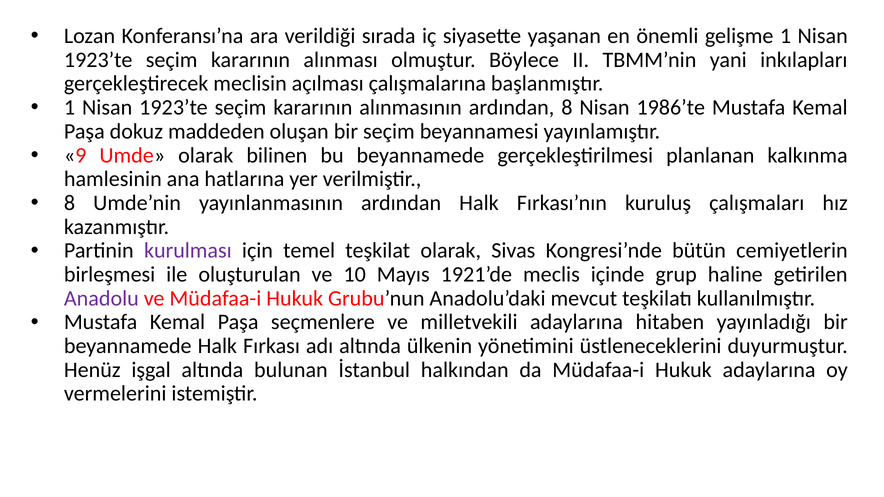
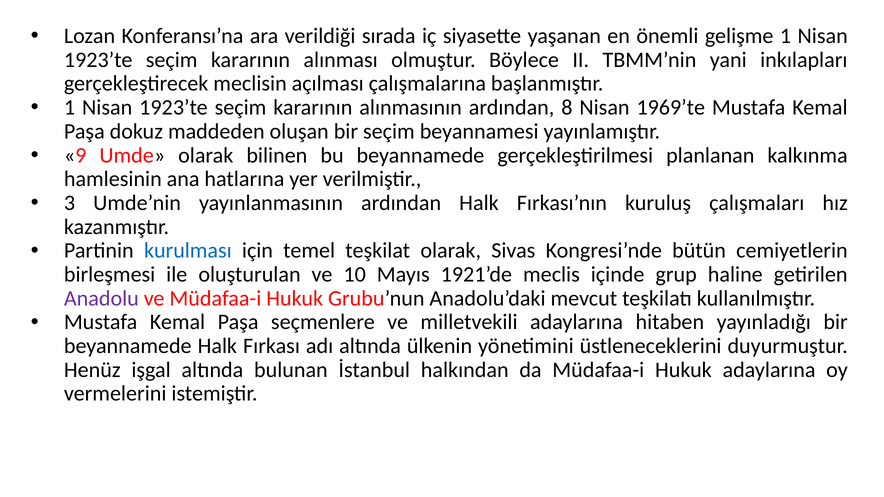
1986’te: 1986’te -> 1969’te
8 at (70, 203): 8 -> 3
kurulması colour: purple -> blue
